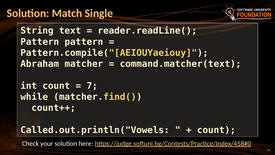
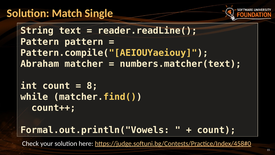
command.matcher(text: command.matcher(text -> numbers.matcher(text
7: 7 -> 8
Called.out.println("Vowels: Called.out.println("Vowels -> Formal.out.println("Vowels
